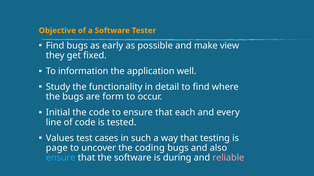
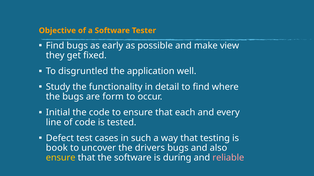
information: information -> disgruntled
Values: Values -> Defect
page: page -> book
coding: coding -> drivers
ensure at (61, 158) colour: light blue -> yellow
